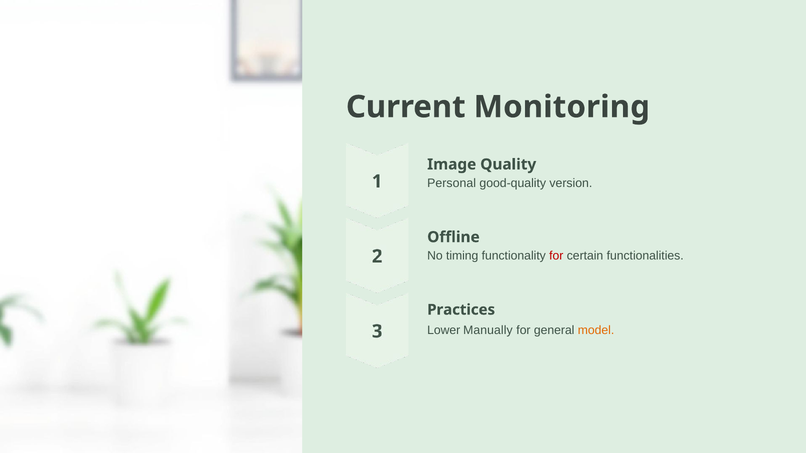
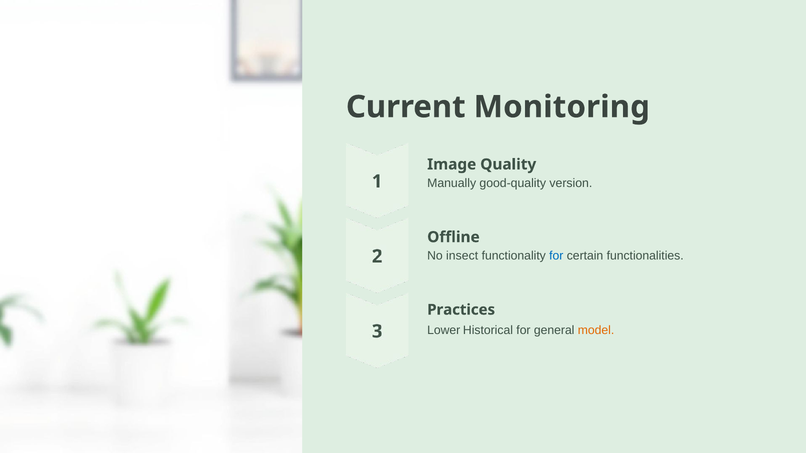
Personal: Personal -> Manually
timing: timing -> insect
for at (556, 256) colour: red -> blue
Manually: Manually -> Historical
